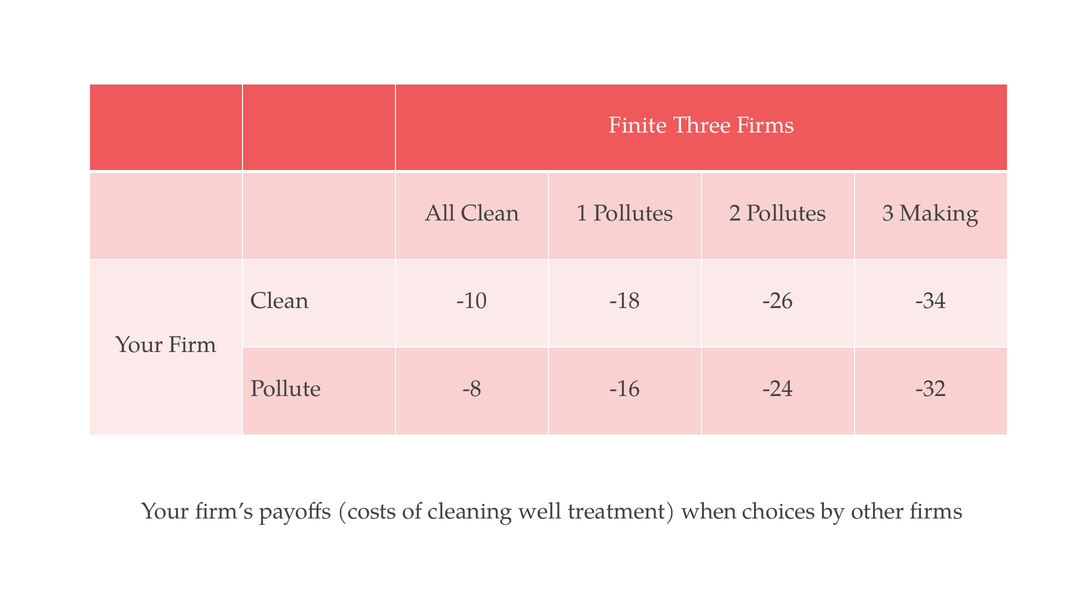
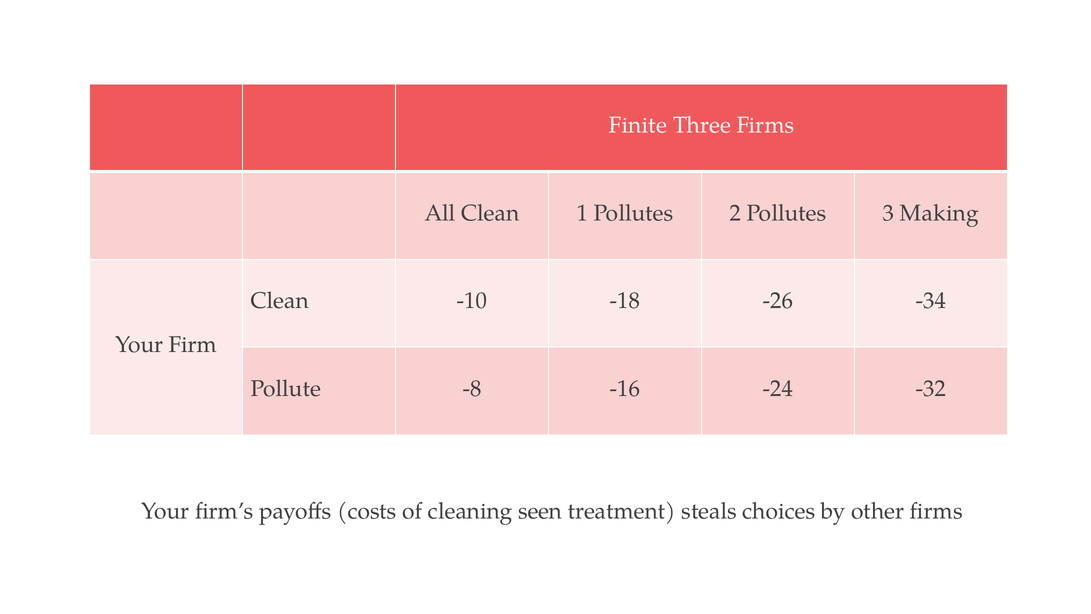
well: well -> seen
when: when -> steals
